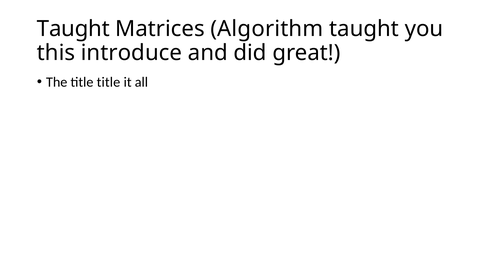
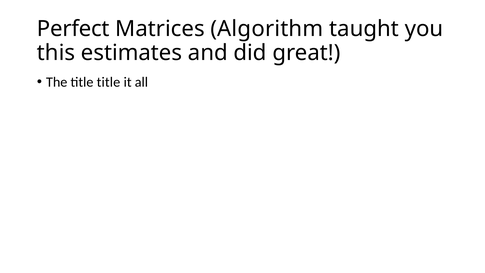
Taught at (73, 29): Taught -> Perfect
introduce: introduce -> estimates
